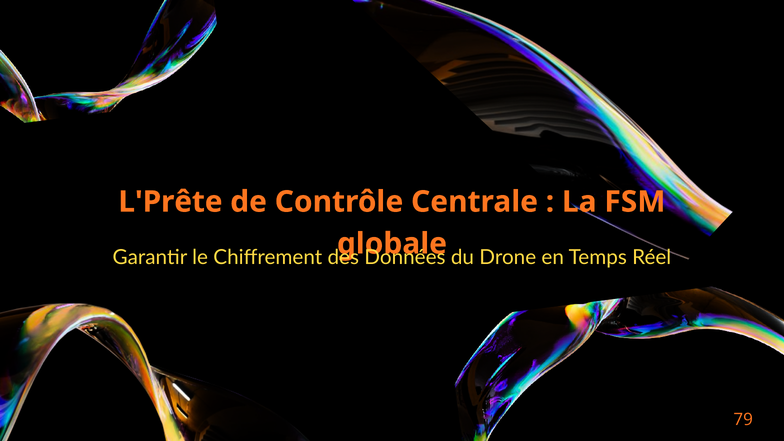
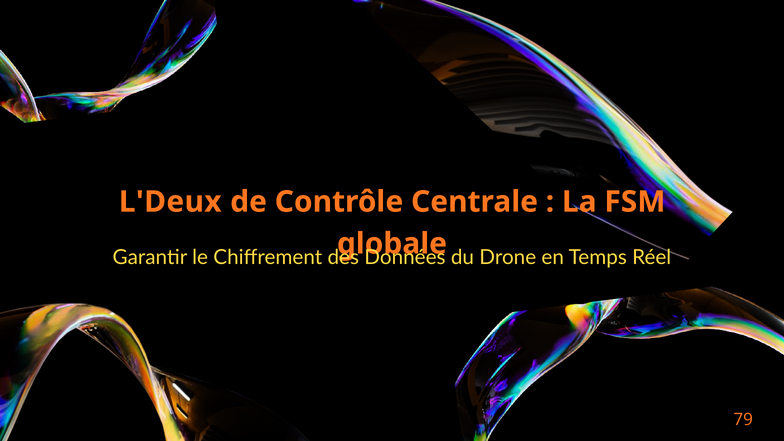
L'Prête: L'Prête -> L'Deux
